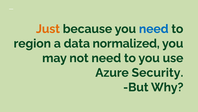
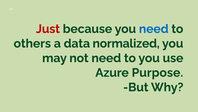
Just colour: orange -> red
region: region -> others
Security: Security -> Purpose
